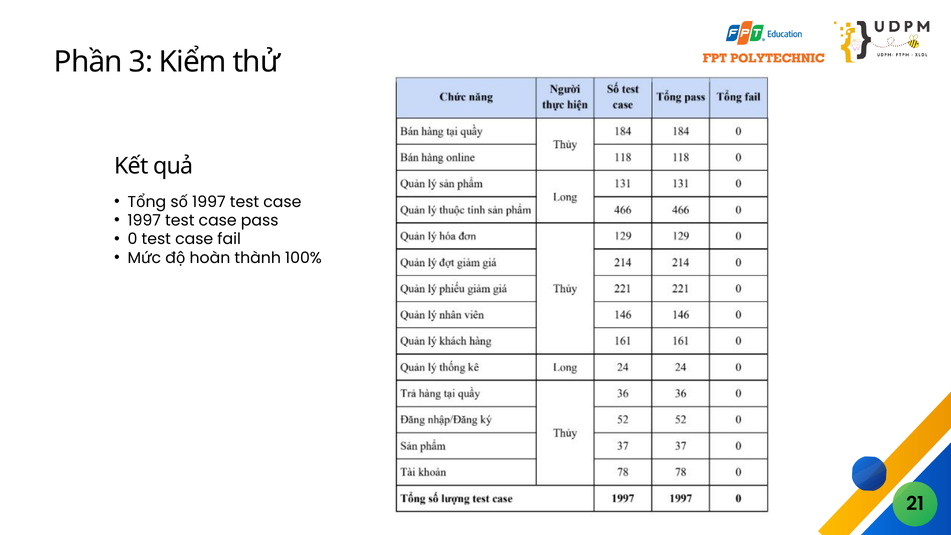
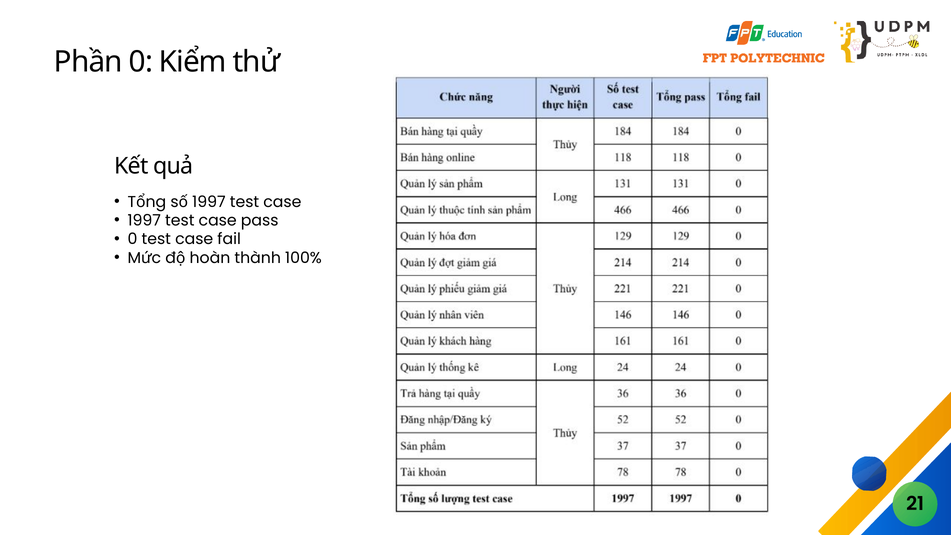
Phần 3: 3 -> 0
